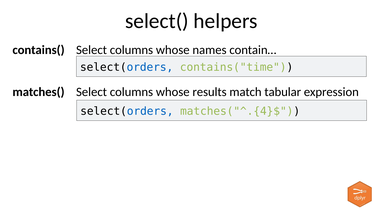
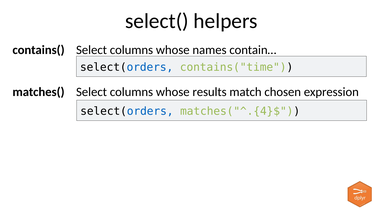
tabular: tabular -> chosen
